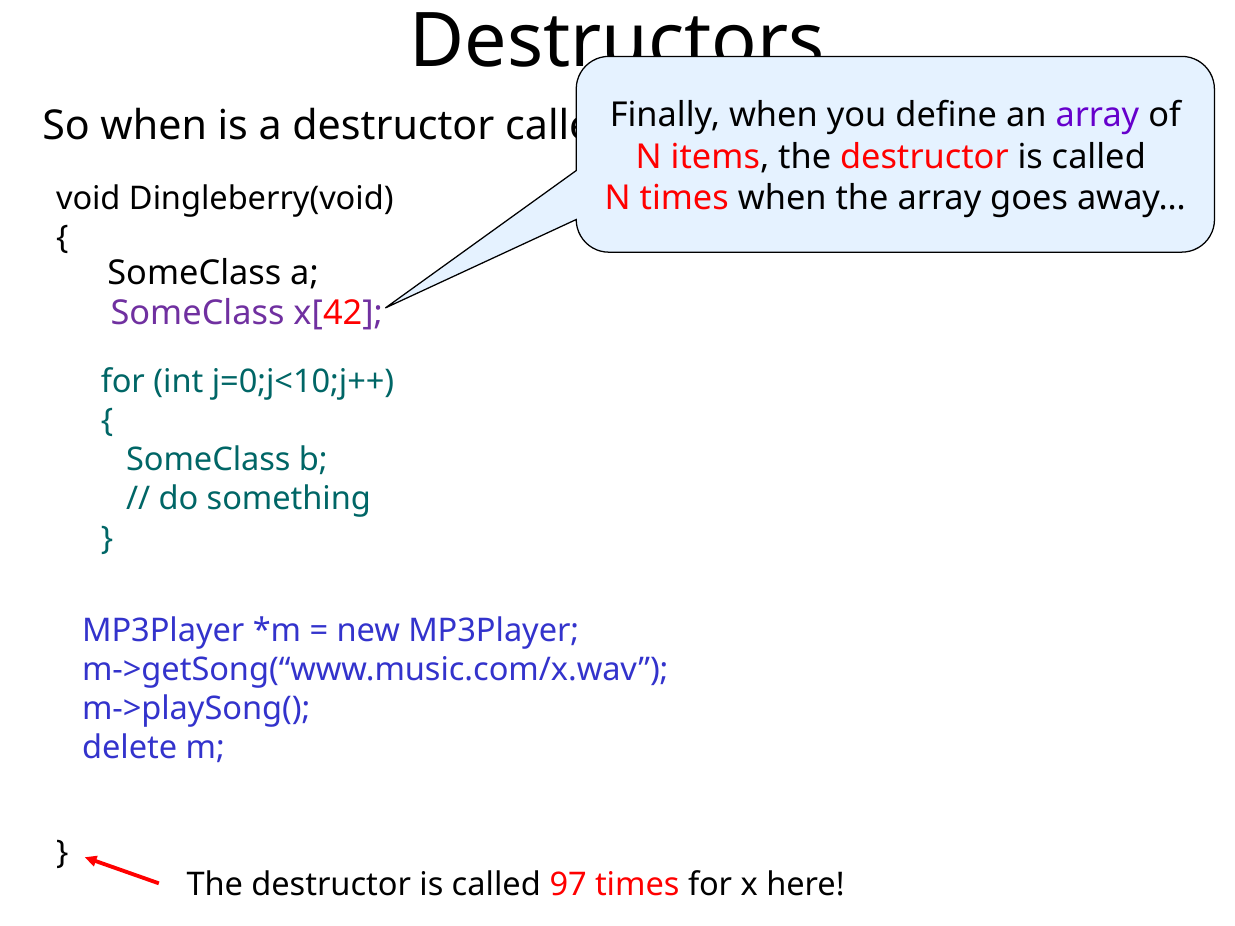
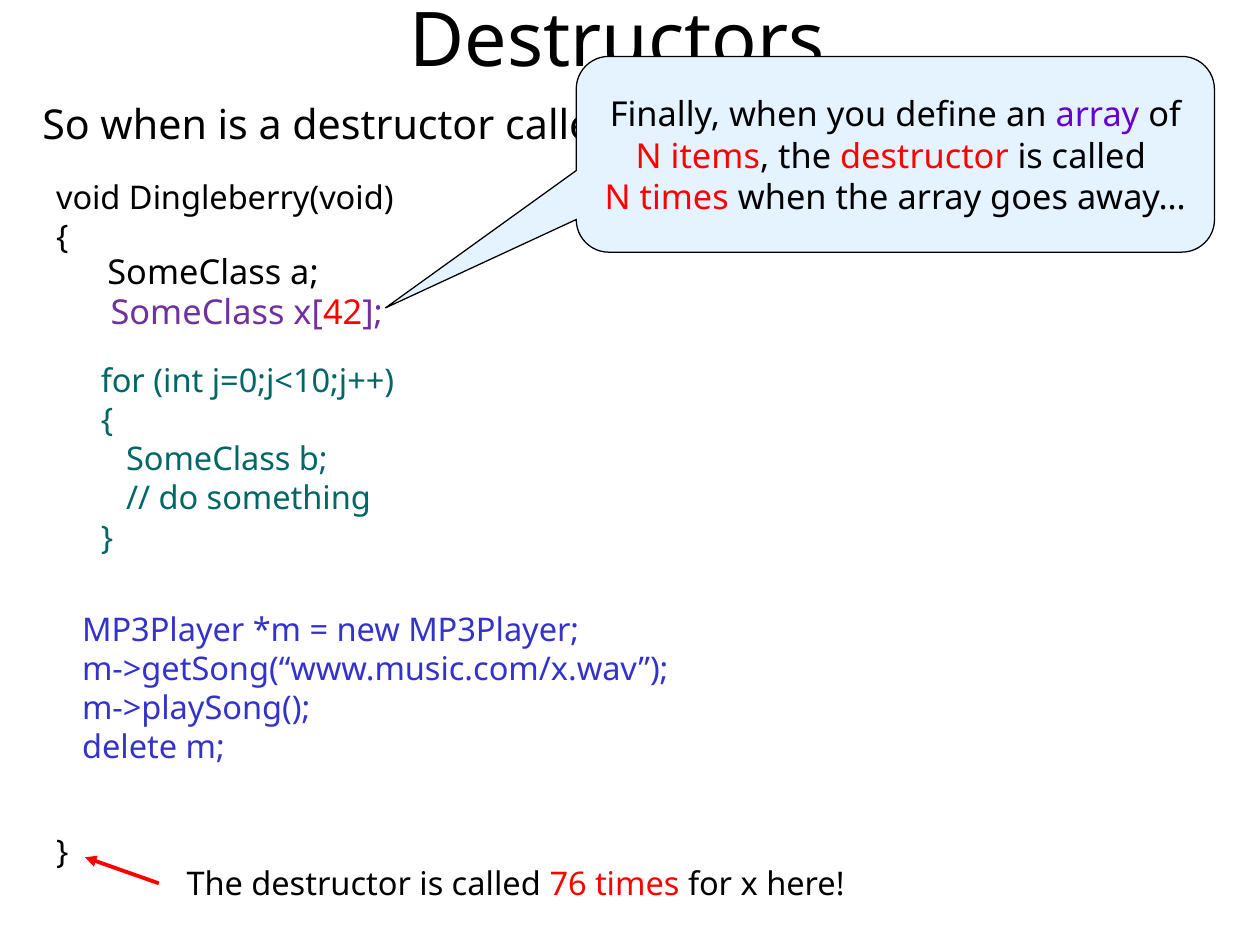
97: 97 -> 76
